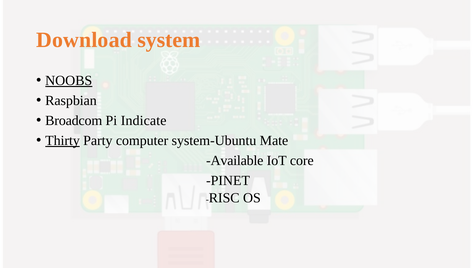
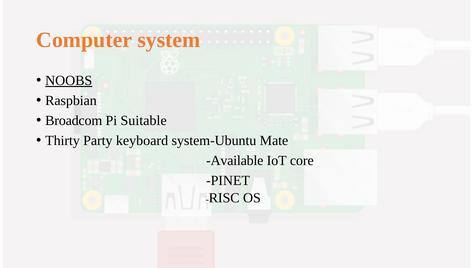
Download: Download -> Computer
Indicate: Indicate -> Suitable
Thirty underline: present -> none
computer: computer -> keyboard
